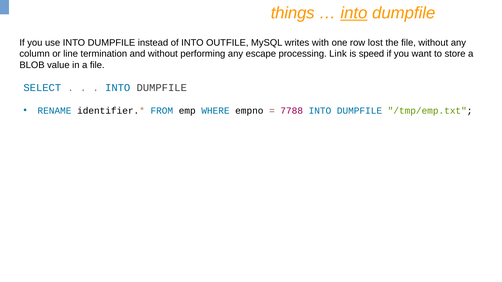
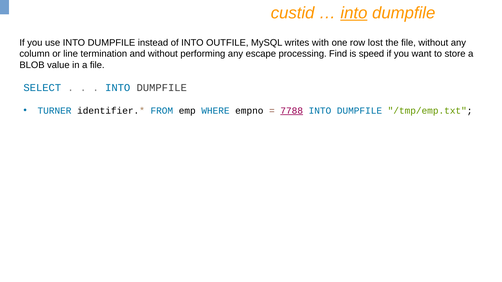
things: things -> custid
Link: Link -> Find
RENAME: RENAME -> TURNER
7788 underline: none -> present
